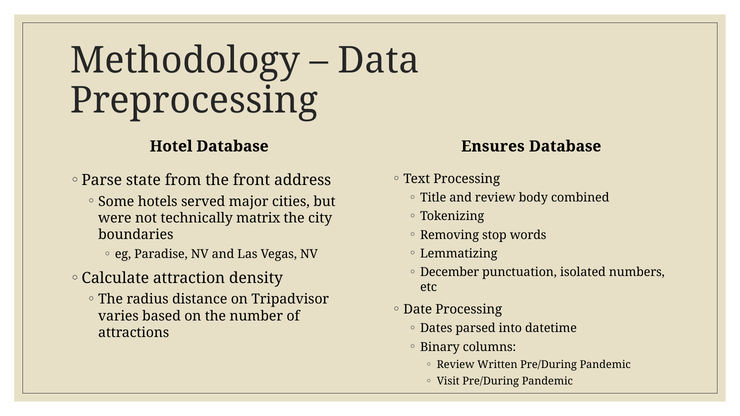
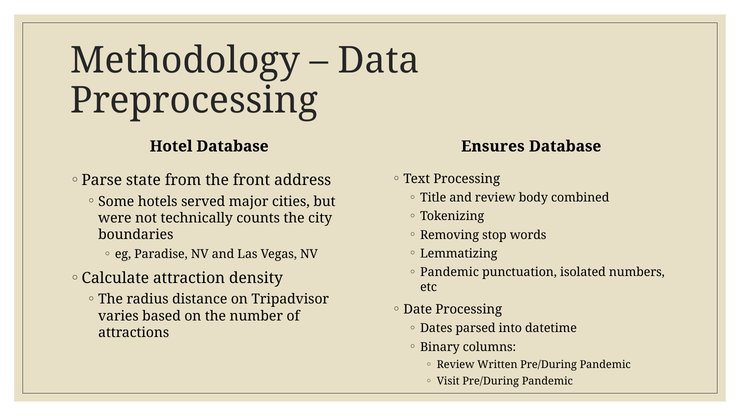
matrix: matrix -> counts
December at (450, 272): December -> Pandemic
